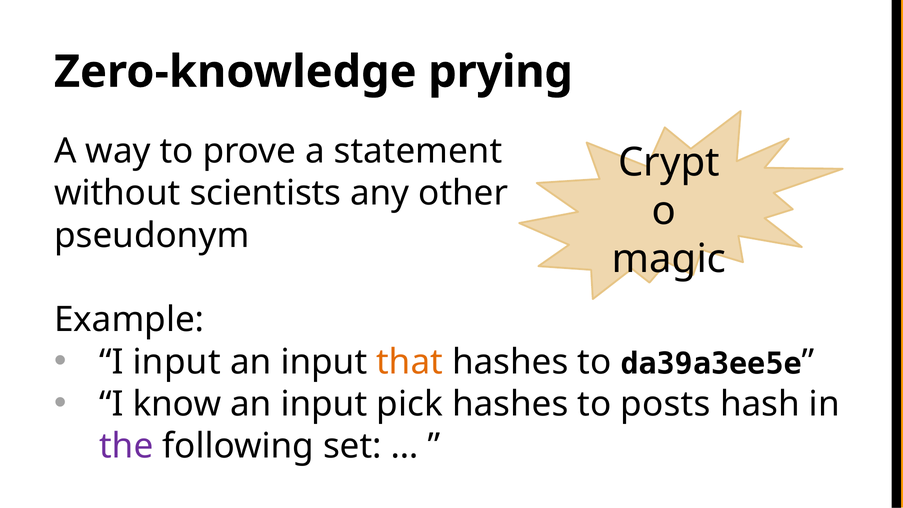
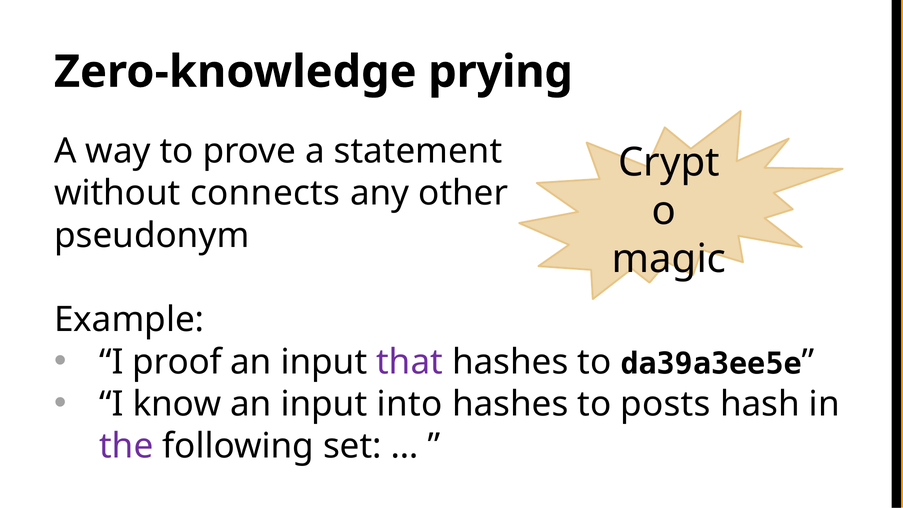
scientists: scientists -> connects
I input: input -> proof
that colour: orange -> purple
pick: pick -> into
